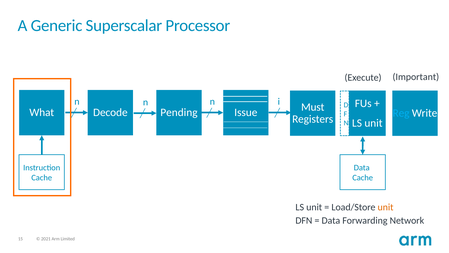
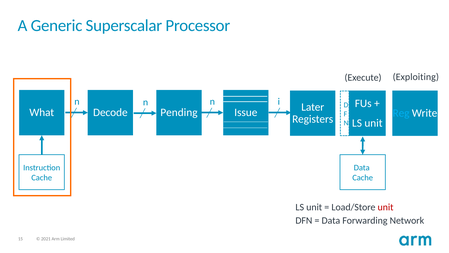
Important: Important -> Exploiting
Must: Must -> Later
unit at (386, 207) colour: orange -> red
